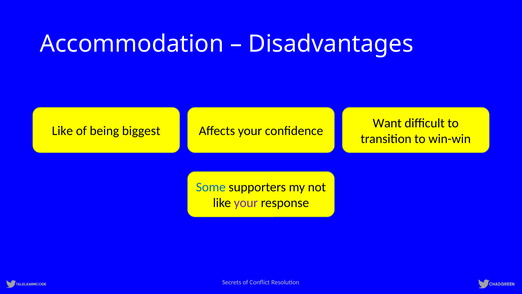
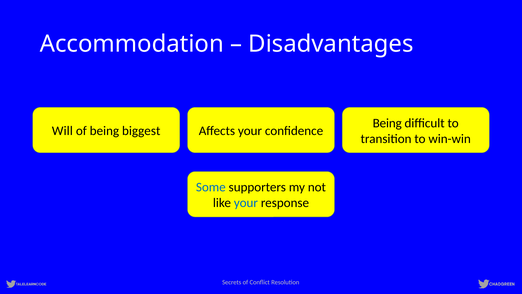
Want at (387, 123): Want -> Being
Like at (62, 131): Like -> Will
your at (246, 203) colour: purple -> blue
